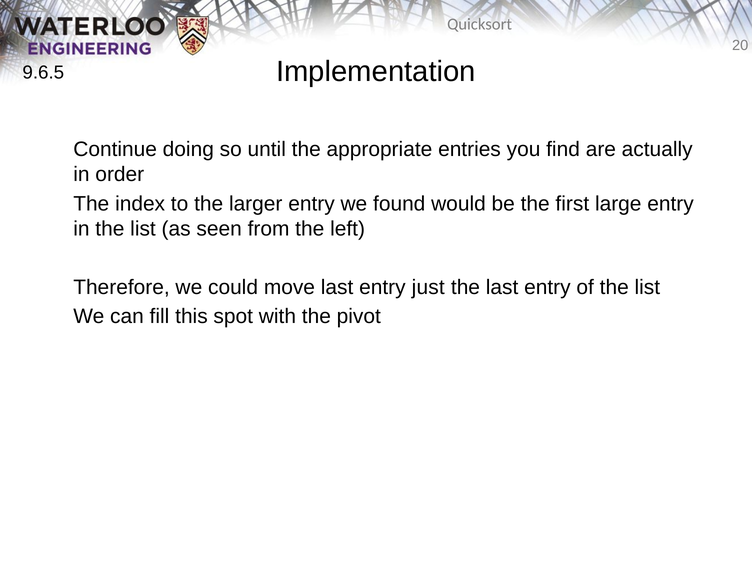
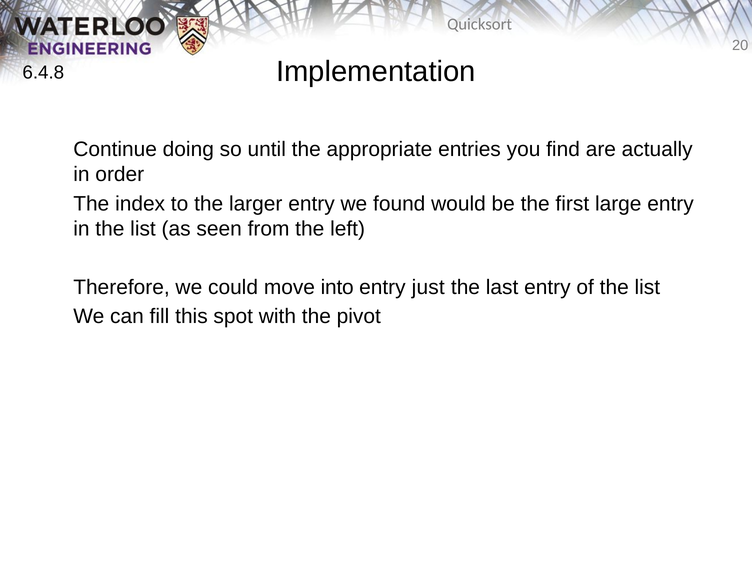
9.6.5: 9.6.5 -> 6.4.8
move last: last -> into
